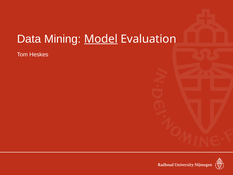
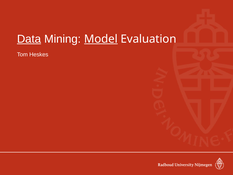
Data underline: none -> present
